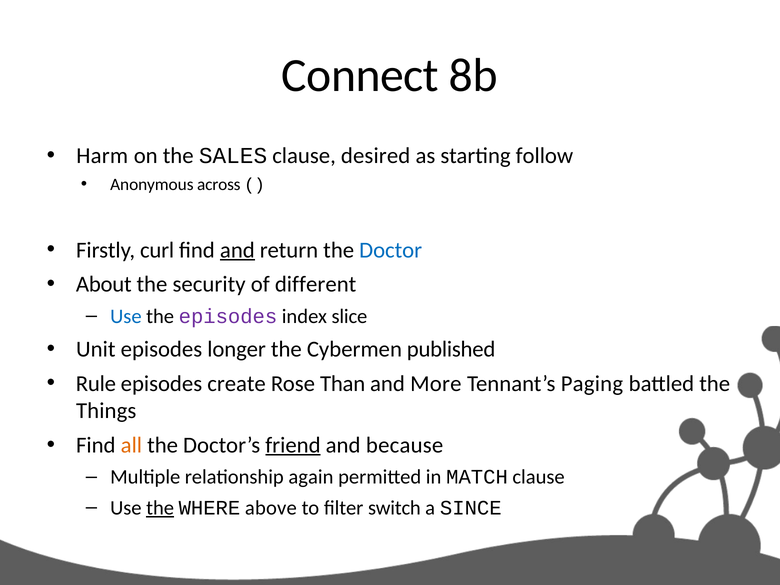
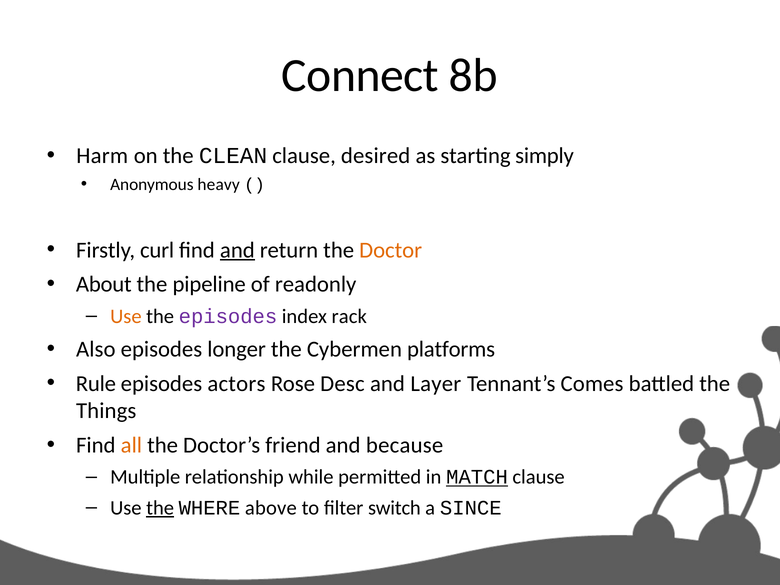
SALES: SALES -> CLEAN
follow: follow -> simply
across: across -> heavy
Doctor colour: blue -> orange
security: security -> pipeline
different: different -> readonly
Use at (126, 316) colour: blue -> orange
slice: slice -> rack
Unit: Unit -> Also
published: published -> platforms
create: create -> actors
Than: Than -> Desc
More: More -> Layer
Paging: Paging -> Comes
friend underline: present -> none
again: again -> while
MATCH underline: none -> present
